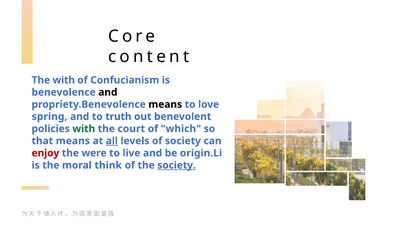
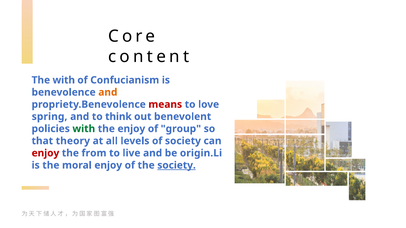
and at (108, 92) colour: black -> orange
means at (165, 105) colour: black -> red
truth: truth -> think
the court: court -> enjoy
which: which -> group
that means: means -> theory
all underline: present -> none
were: were -> from
moral think: think -> enjoy
